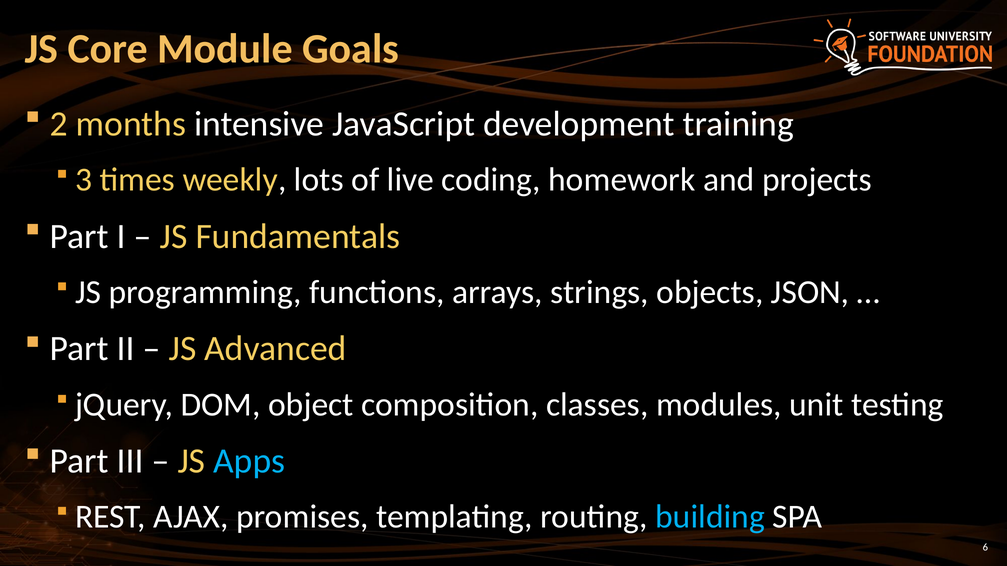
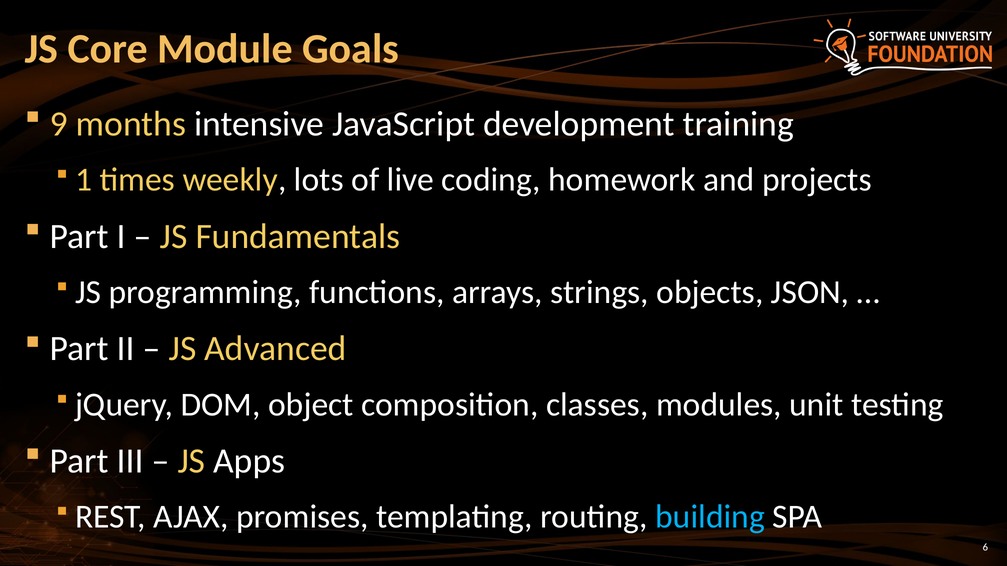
2: 2 -> 9
3: 3 -> 1
Apps colour: light blue -> white
